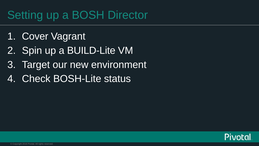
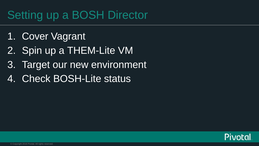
BUILD-Lite: BUILD-Lite -> THEM-Lite
